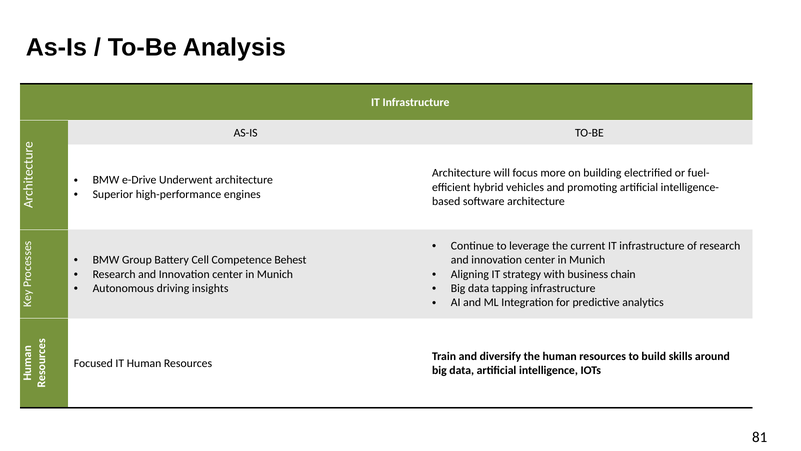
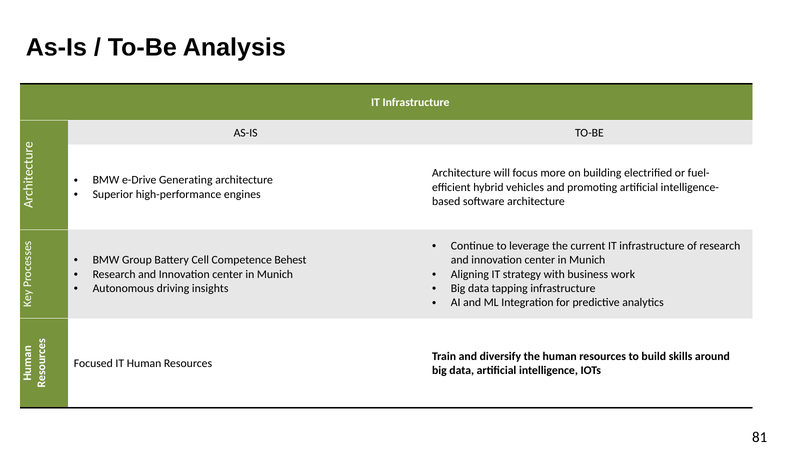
Underwent: Underwent -> Generating
chain: chain -> work
